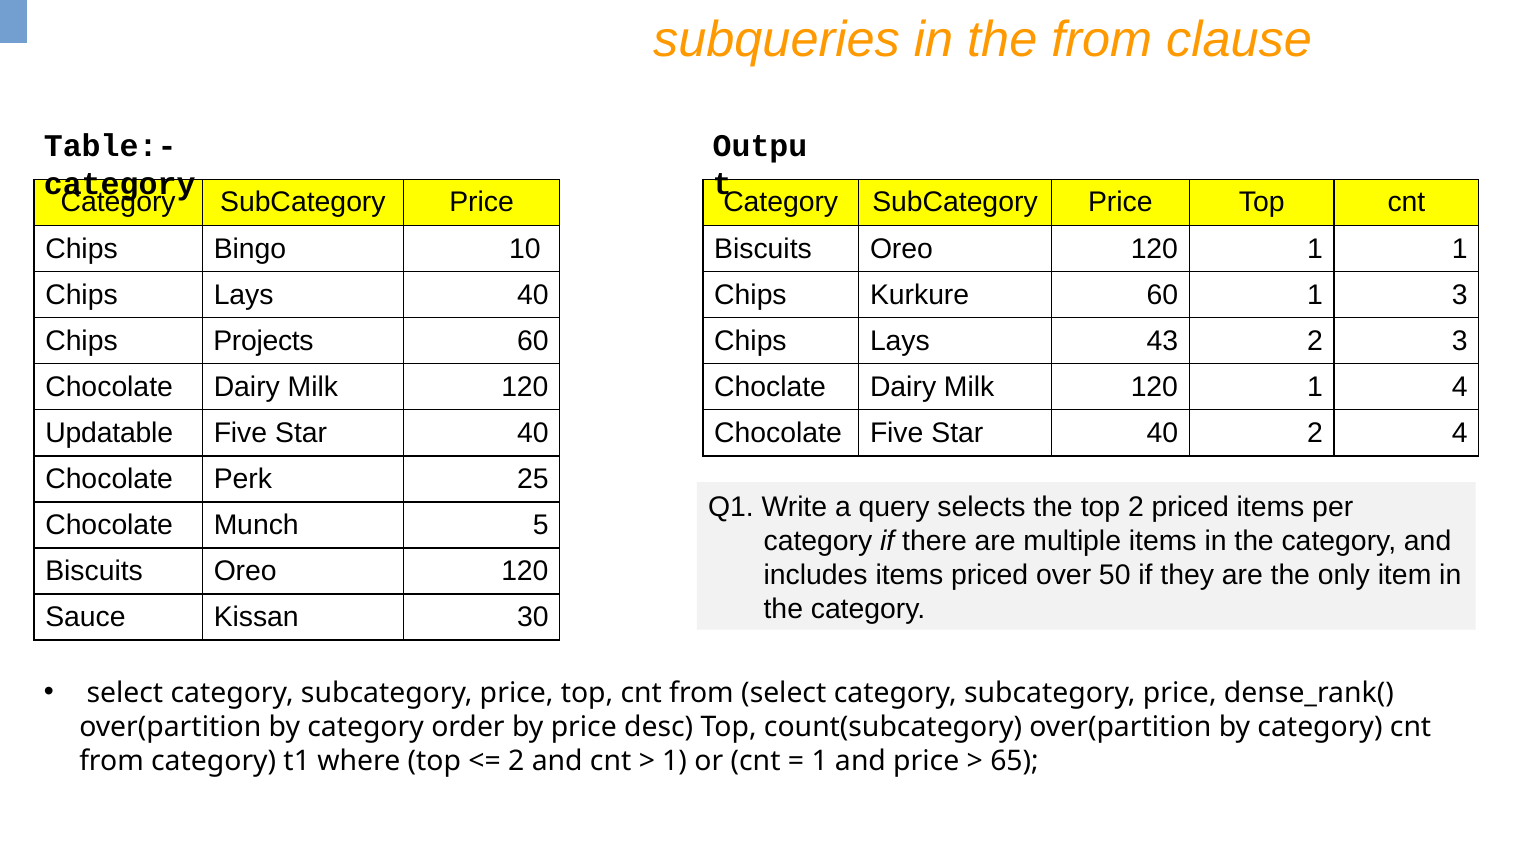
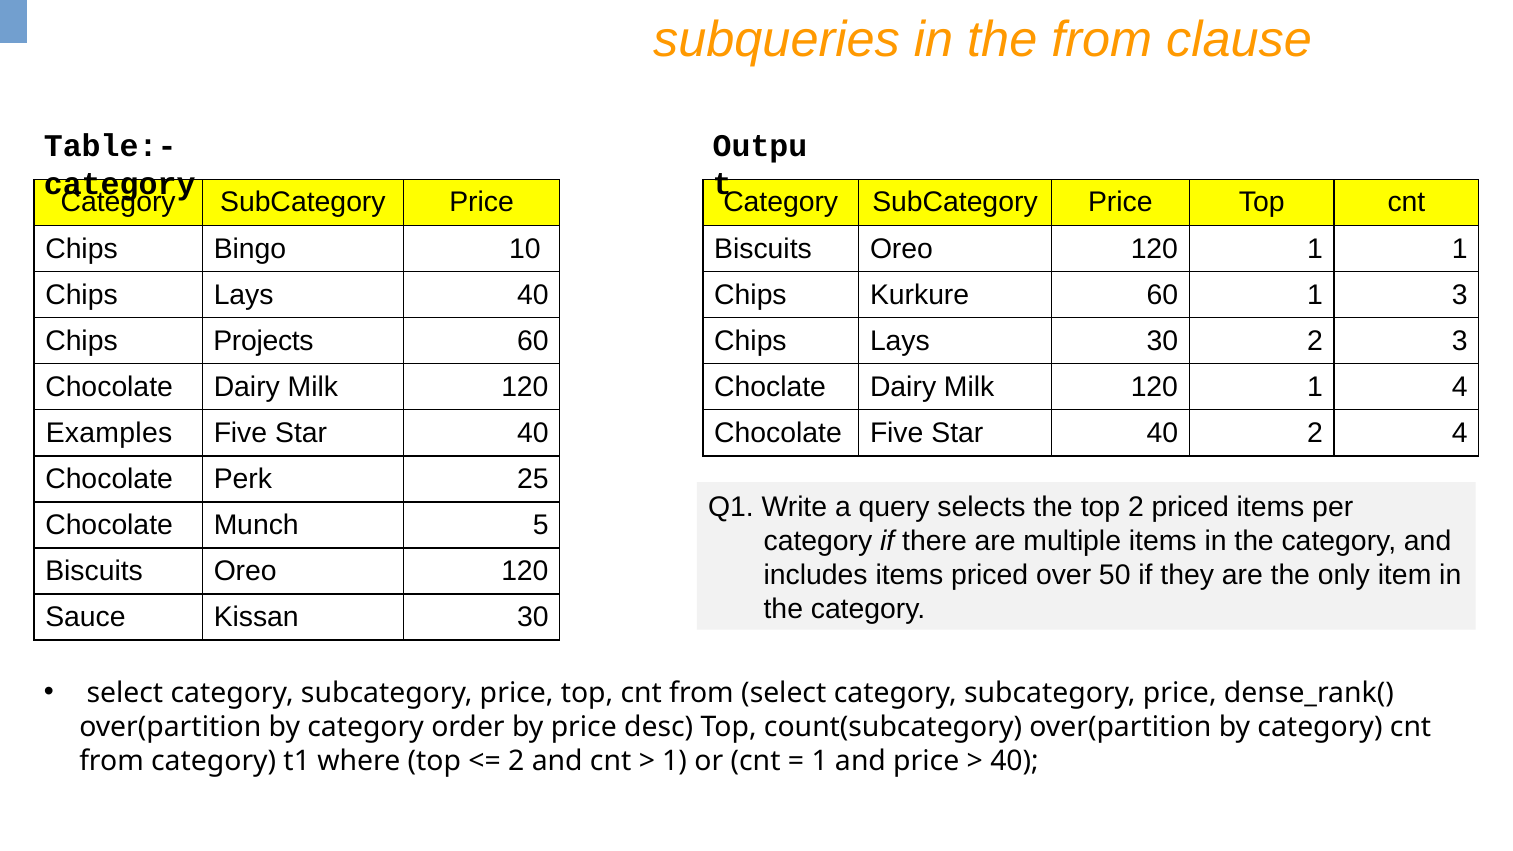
Lays 43: 43 -> 30
Updatable: Updatable -> Examples
65 at (1014, 761): 65 -> 40
